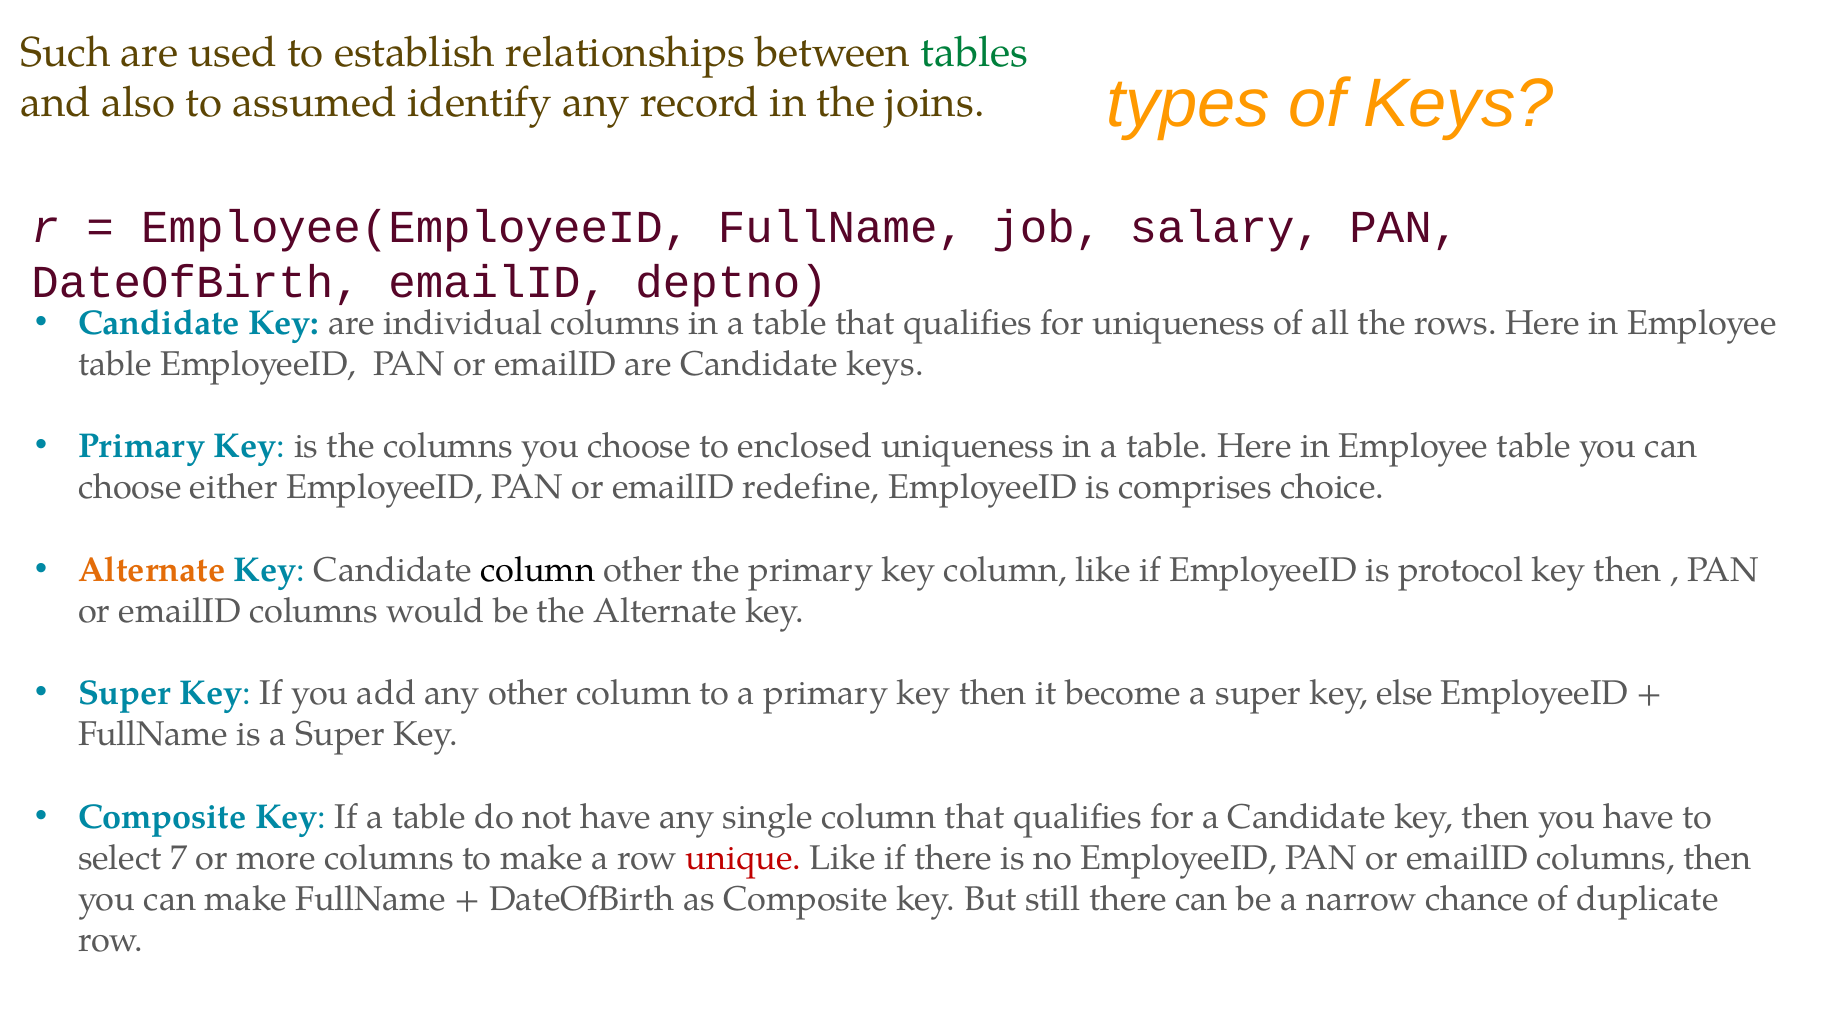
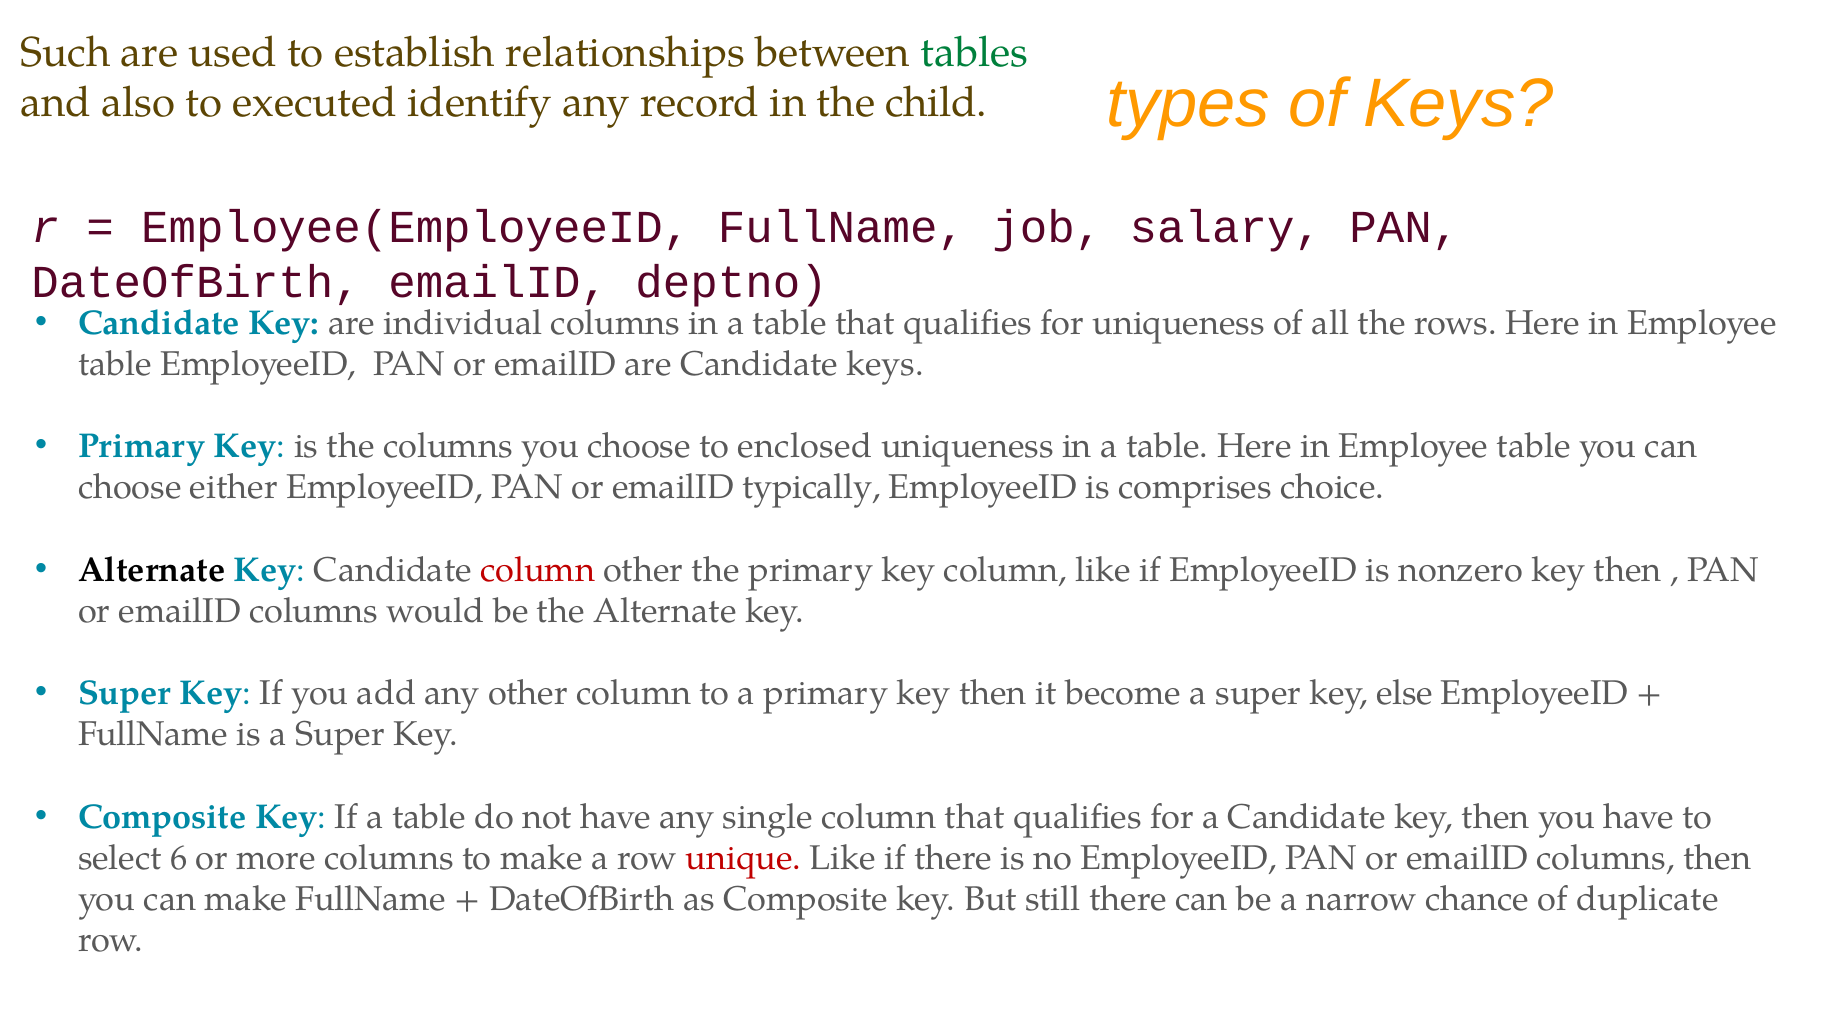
assumed: assumed -> executed
joins: joins -> child
redefine: redefine -> typically
Alternate at (152, 570) colour: orange -> black
column at (538, 570) colour: black -> red
protocol: protocol -> nonzero
7: 7 -> 6
